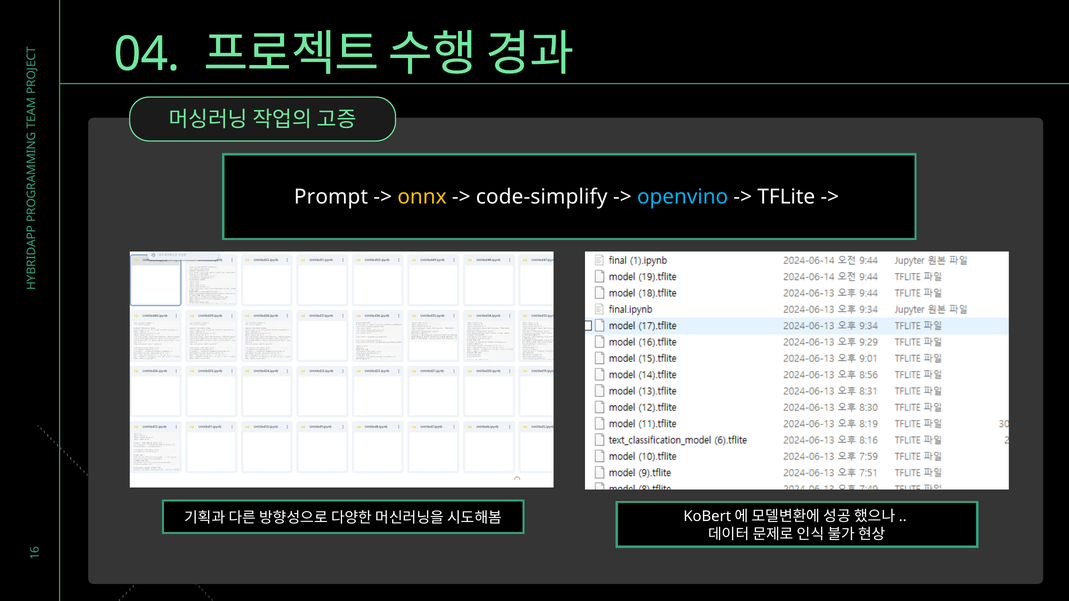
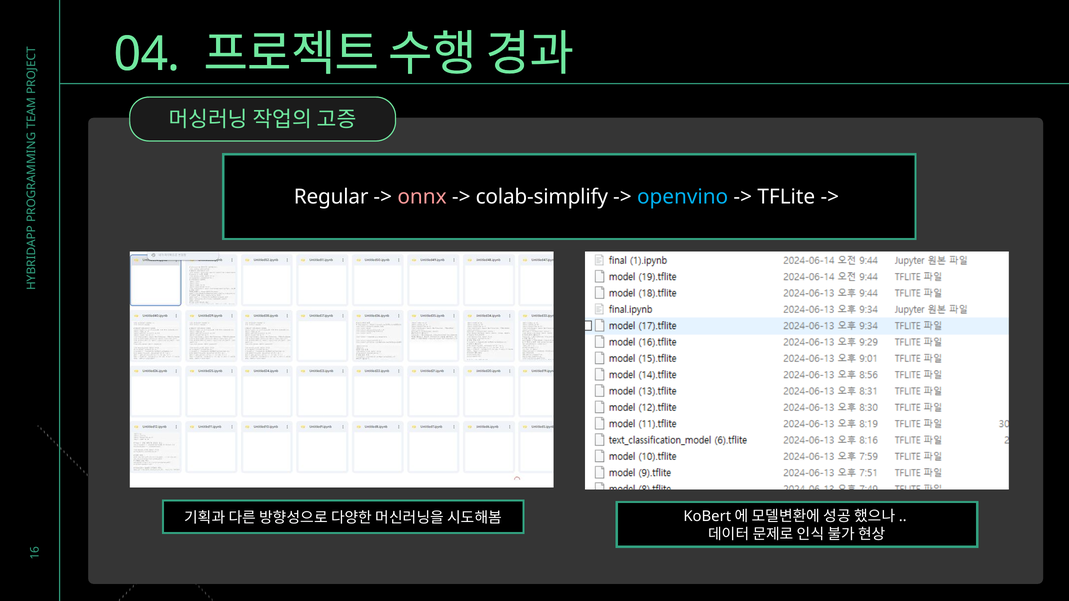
Prompt: Prompt -> Regular
onnx colour: yellow -> pink
code-simplify: code-simplify -> colab-simplify
